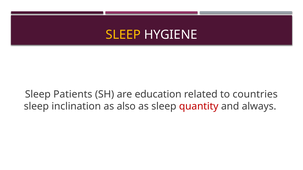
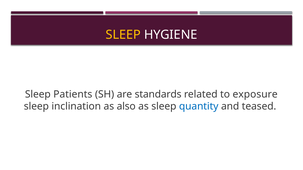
education: education -> standards
countries: countries -> exposure
quantity colour: red -> blue
always: always -> teased
